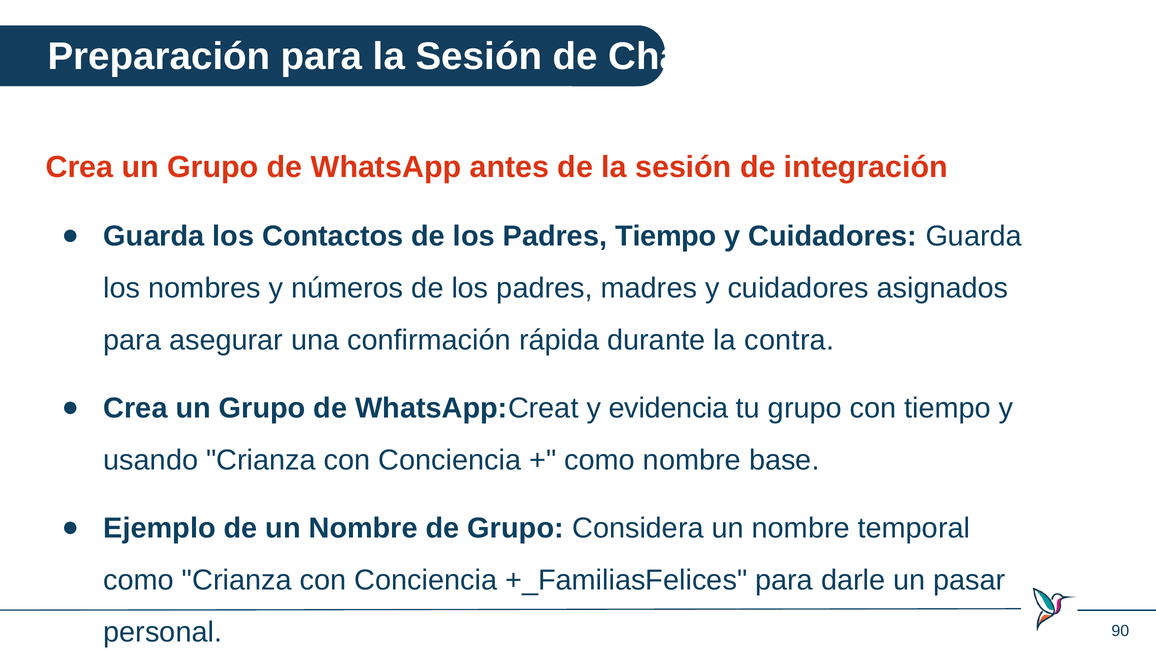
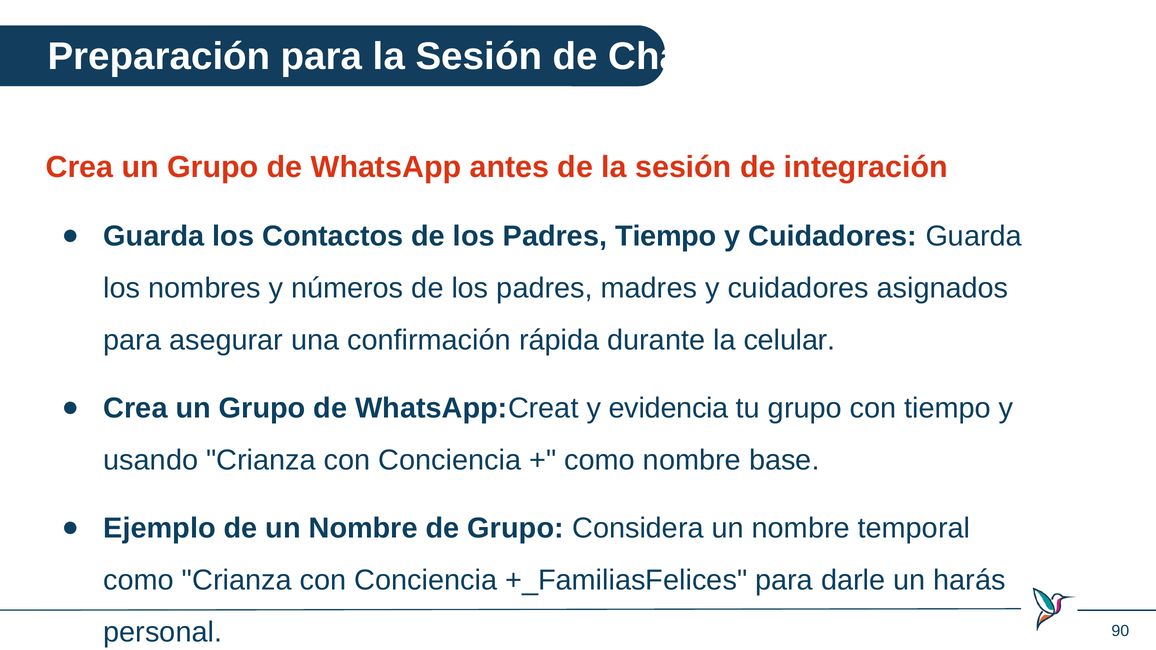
contra: contra -> celular
pasar: pasar -> harás
